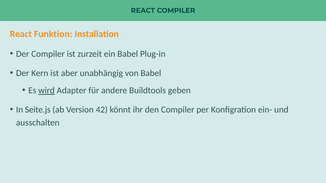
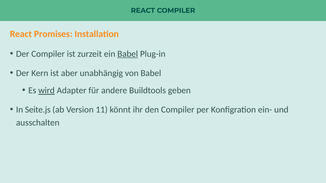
Funktion: Funktion -> Promises
Babel at (128, 54) underline: none -> present
42: 42 -> 11
